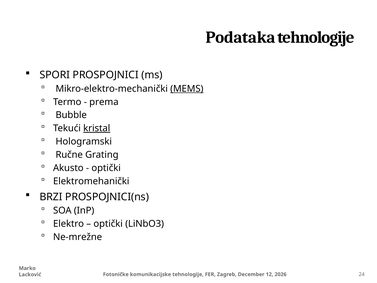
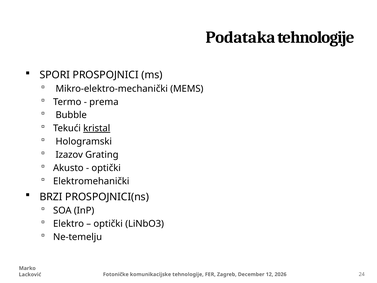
MEMS underline: present -> none
Ručne: Ručne -> Izazov
Ne-mrežne: Ne-mrežne -> Ne-temelju
